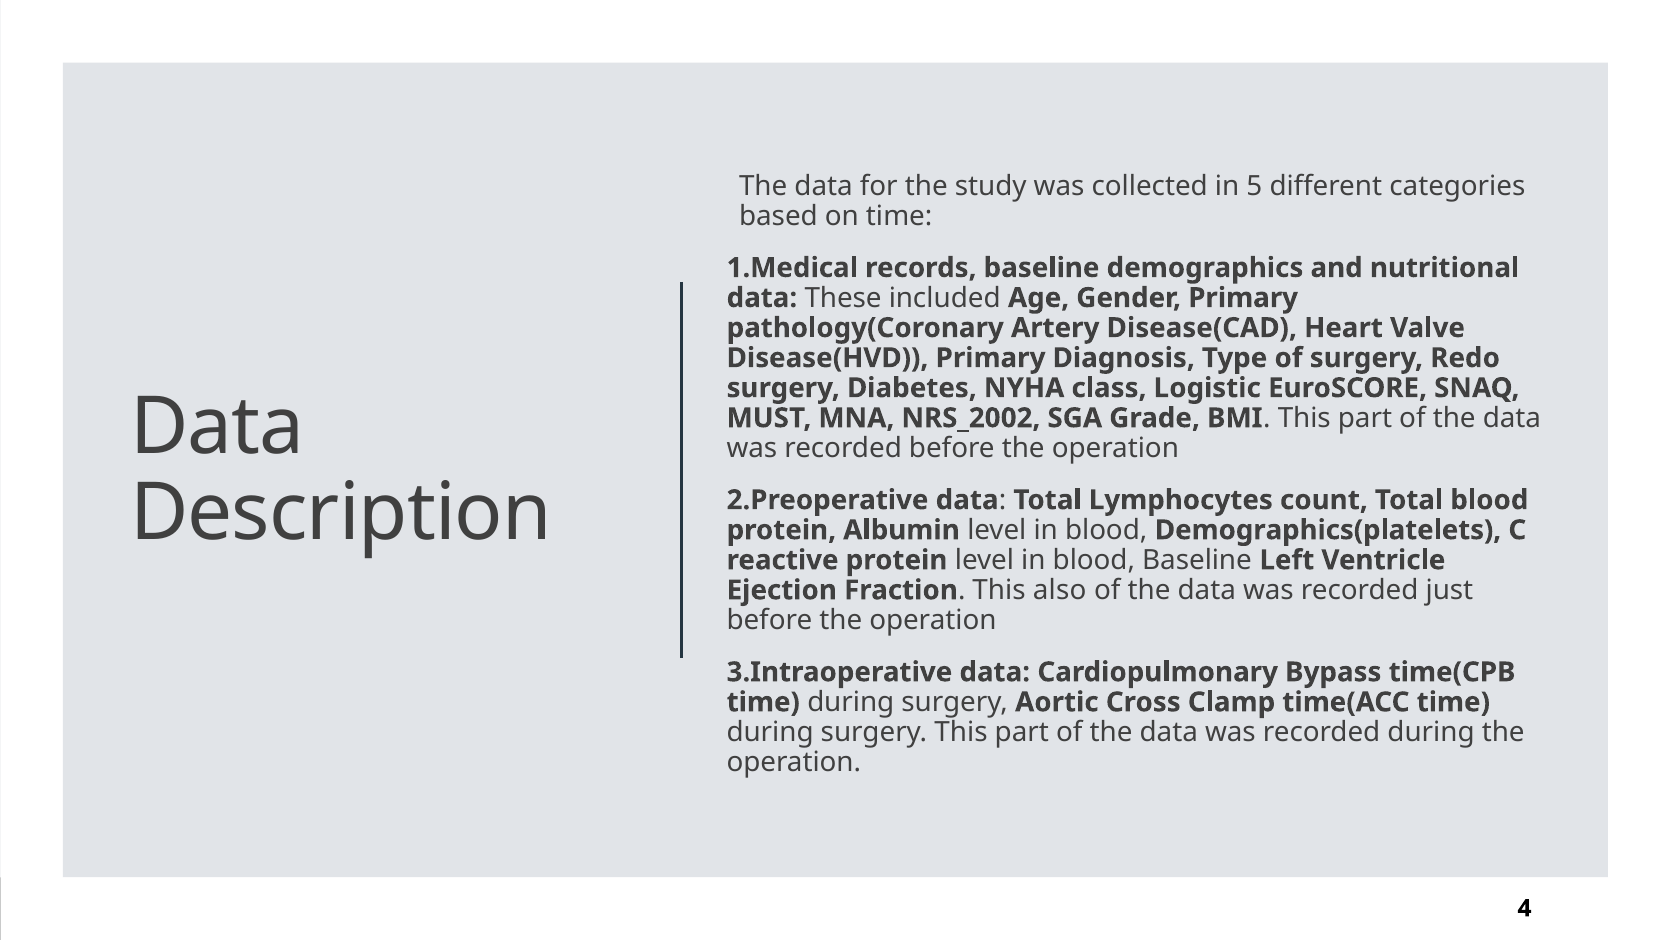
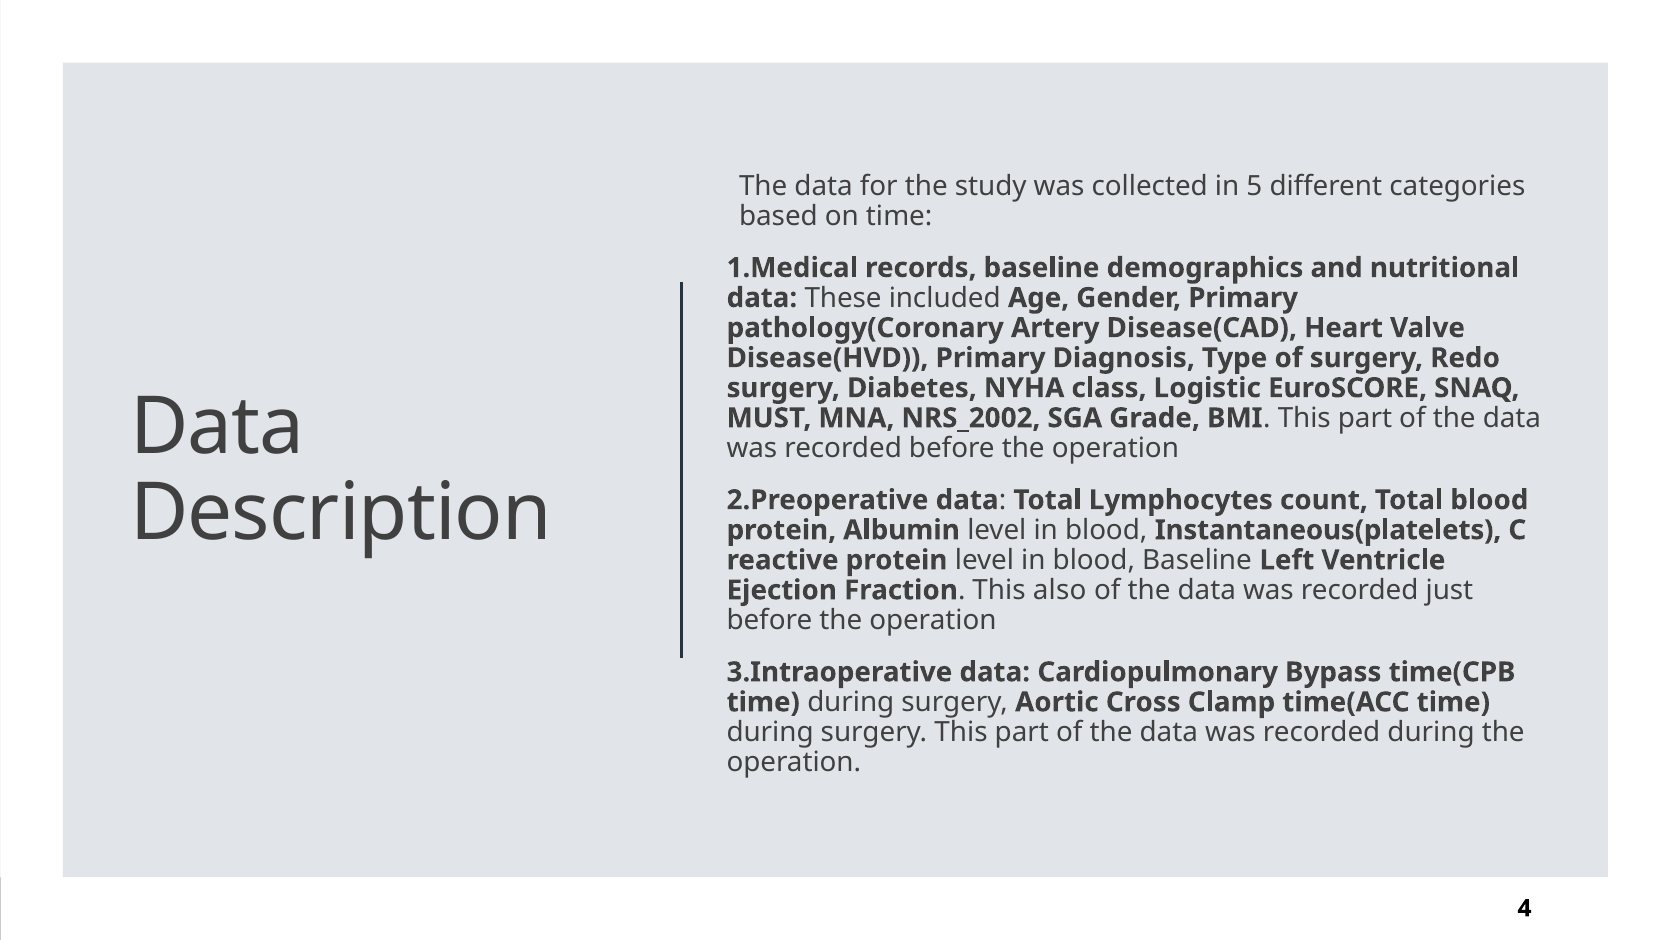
Demographics(platelets: Demographics(platelets -> Instantaneous(platelets
